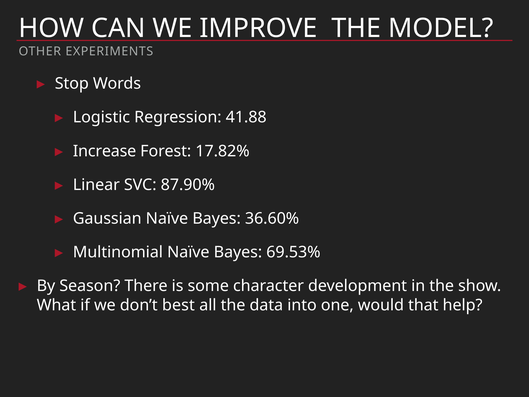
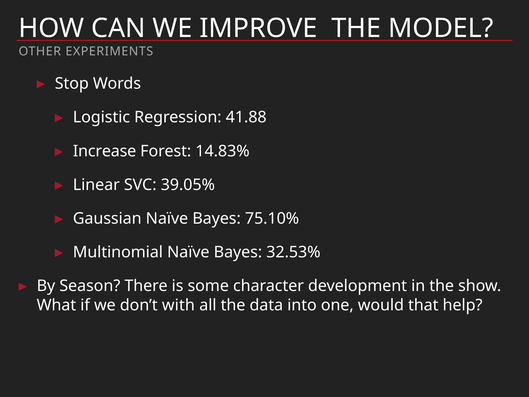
17.82%: 17.82% -> 14.83%
87.90%: 87.90% -> 39.05%
36.60%: 36.60% -> 75.10%
69.53%: 69.53% -> 32.53%
best: best -> with
